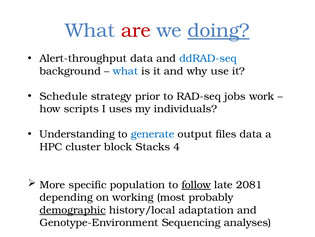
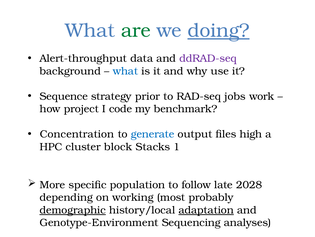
are colour: red -> green
ddRAD-seq colour: blue -> purple
Schedule: Schedule -> Sequence
scripts: scripts -> project
uses: uses -> code
individuals: individuals -> benchmark
Understanding: Understanding -> Concentration
files data: data -> high
4: 4 -> 1
follow underline: present -> none
2081: 2081 -> 2028
adaptation underline: none -> present
